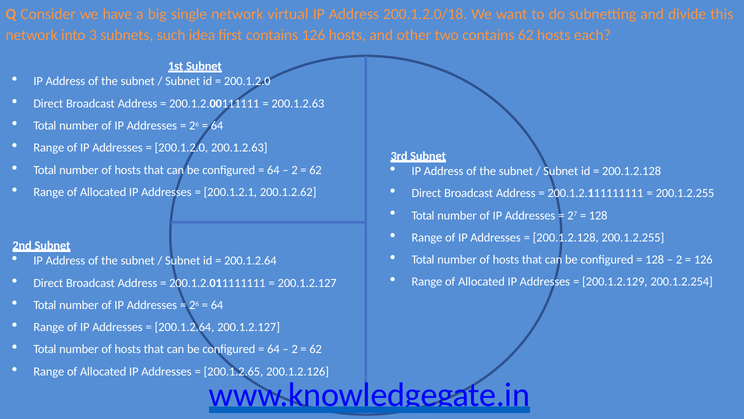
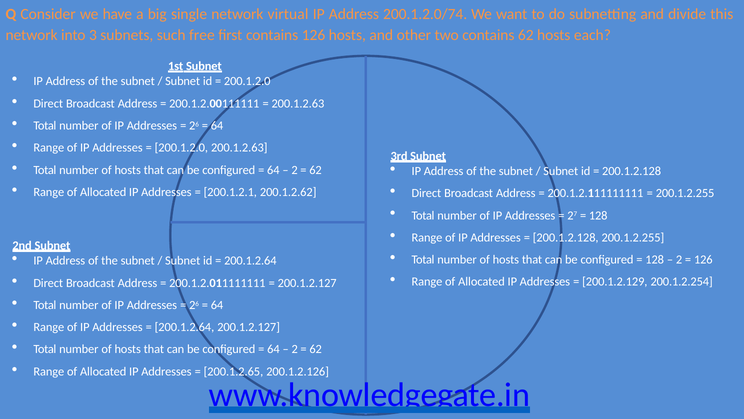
200.1.2.0/18: 200.1.2.0/18 -> 200.1.2.0/74
idea: idea -> free
